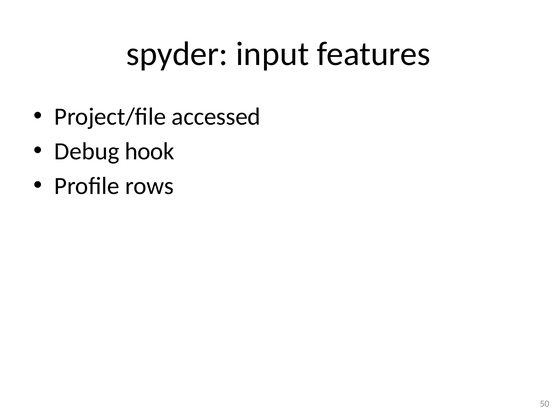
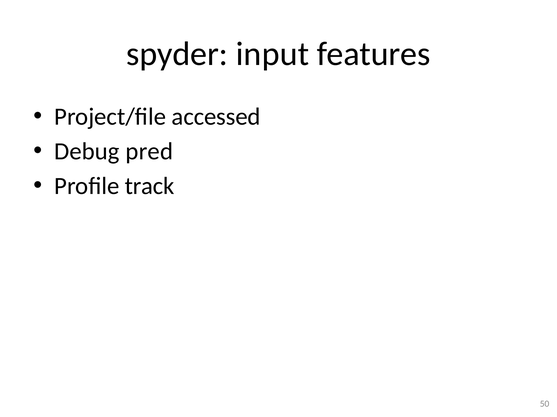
hook: hook -> pred
rows: rows -> track
